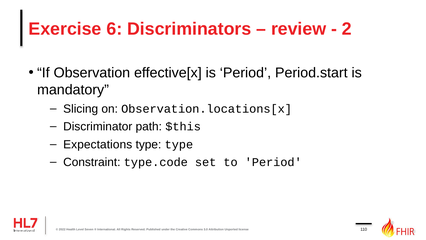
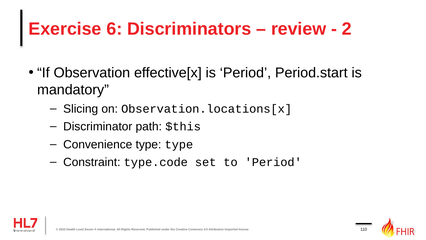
Expectations: Expectations -> Convenience
